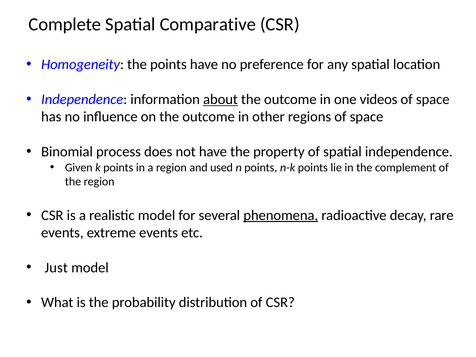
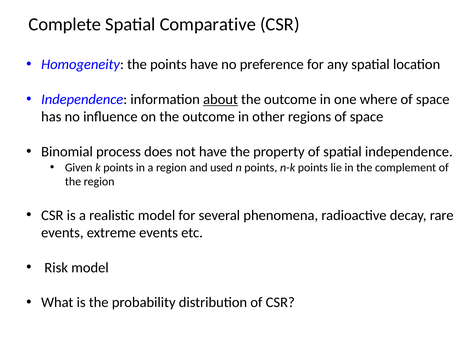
videos: videos -> where
phenomena underline: present -> none
Just: Just -> Risk
